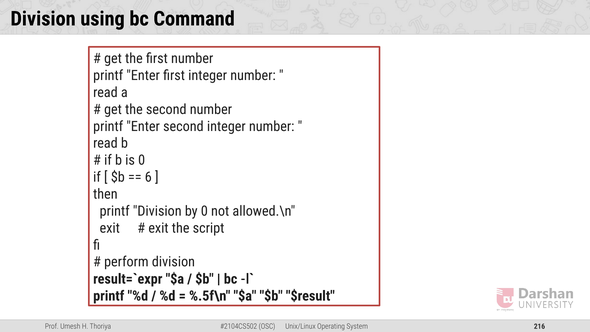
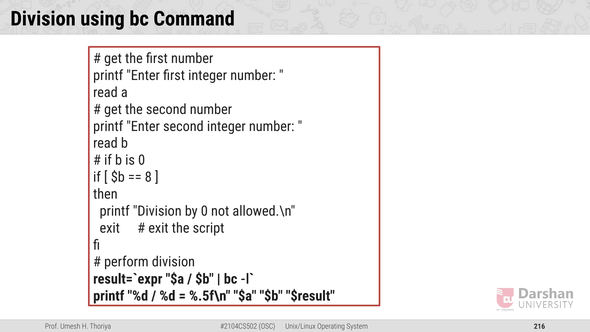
6: 6 -> 8
